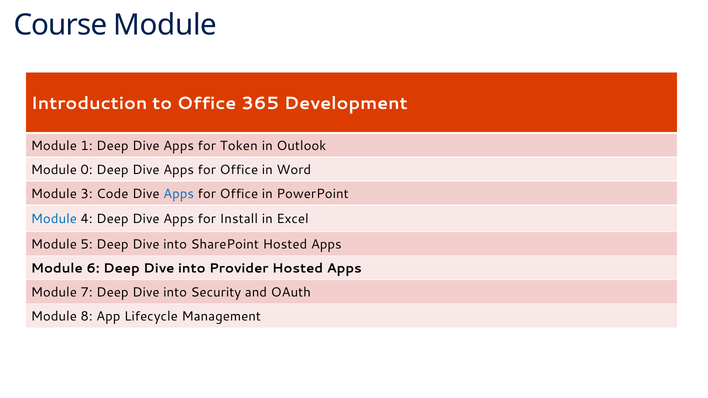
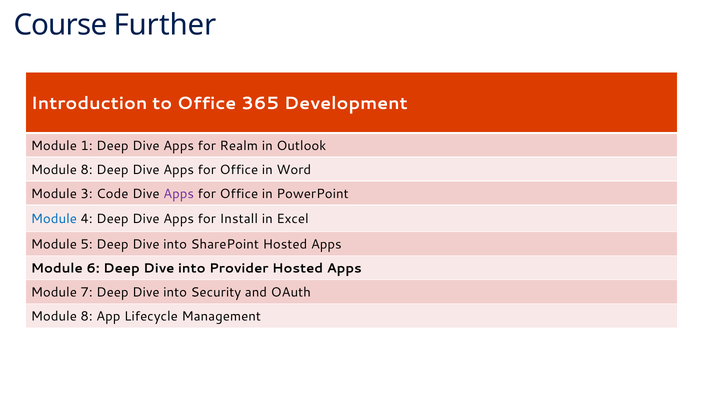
Course Module: Module -> Further
Token: Token -> Realm
0 at (87, 170): 0 -> 8
Apps at (179, 194) colour: blue -> purple
